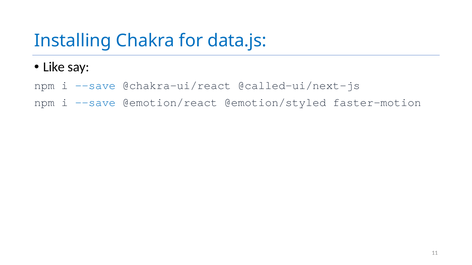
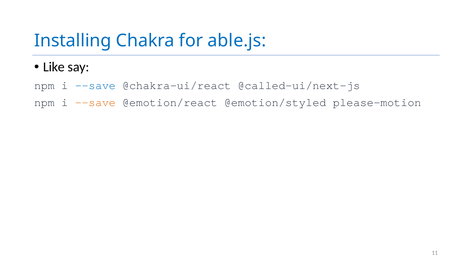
data.js: data.js -> able.js
--save colour: blue -> orange
faster-motion: faster-motion -> please-motion
